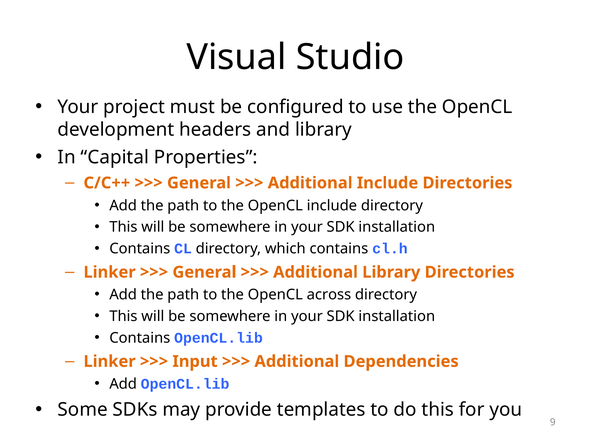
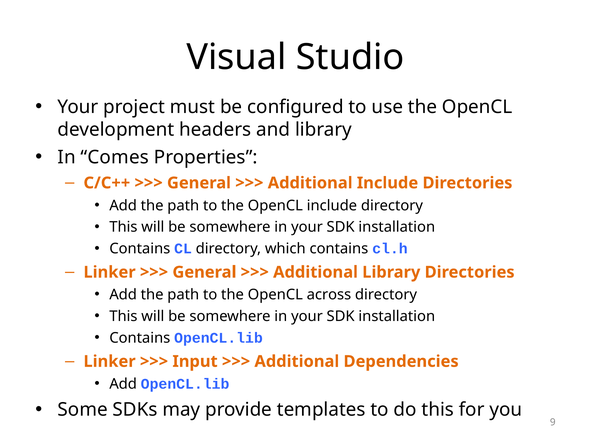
Capital: Capital -> Comes
